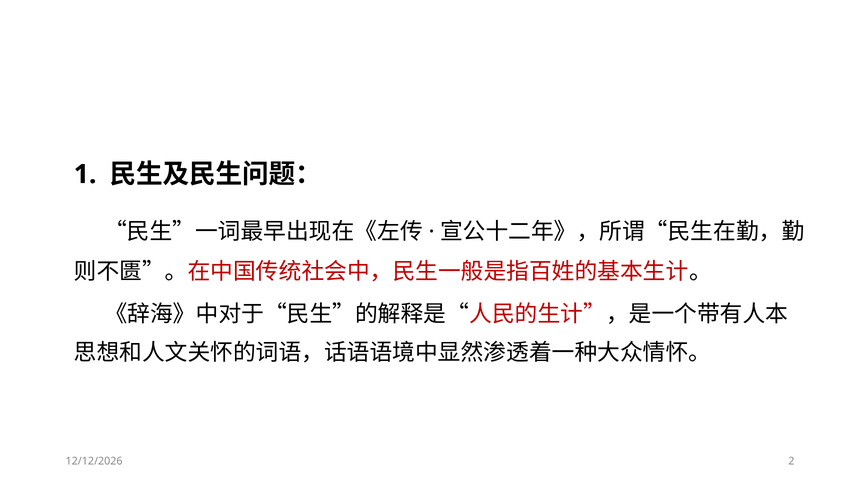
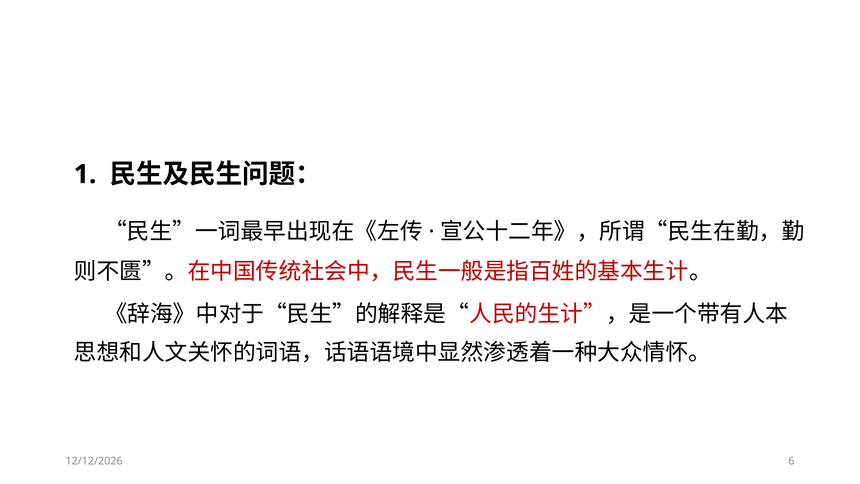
2: 2 -> 6
